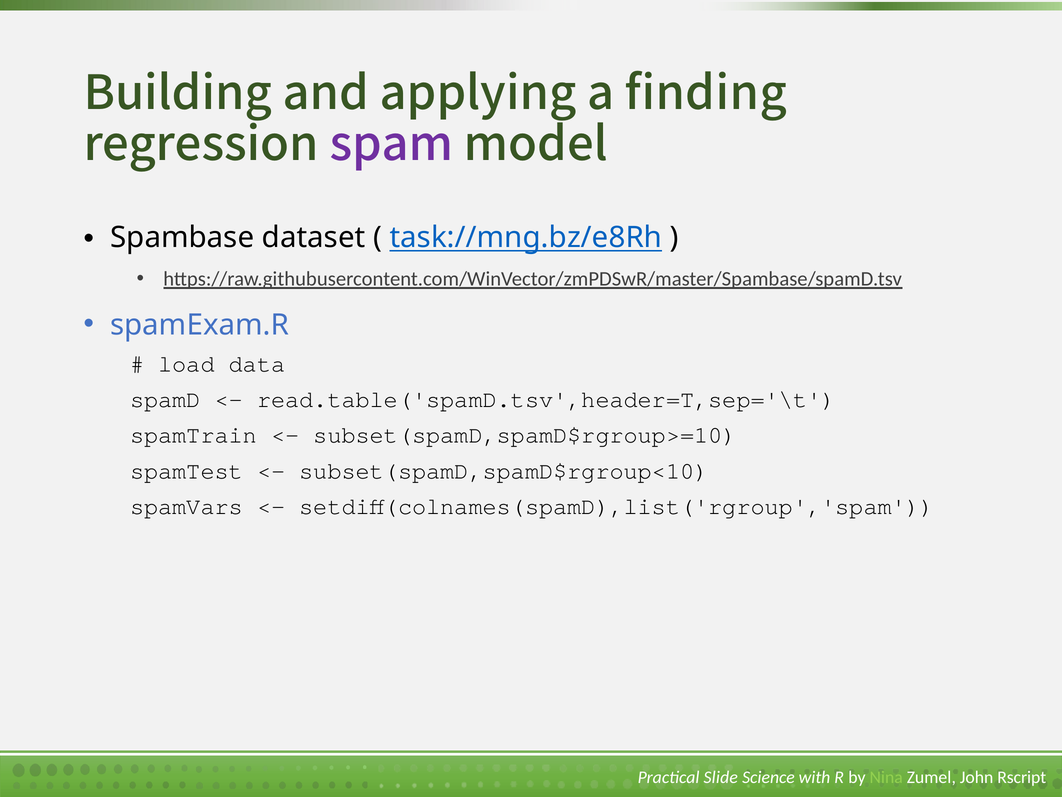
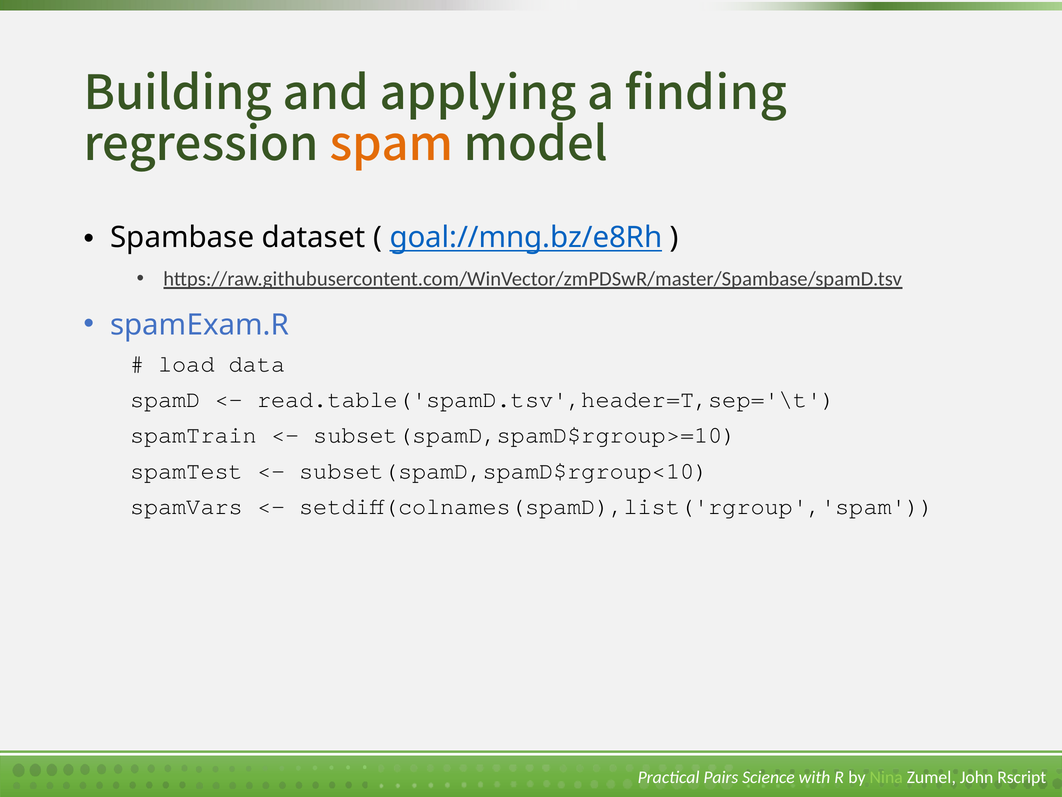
spam colour: purple -> orange
task://mng.bz/e8Rh: task://mng.bz/e8Rh -> goal://mng.bz/e8Rh
Slide: Slide -> Pairs
